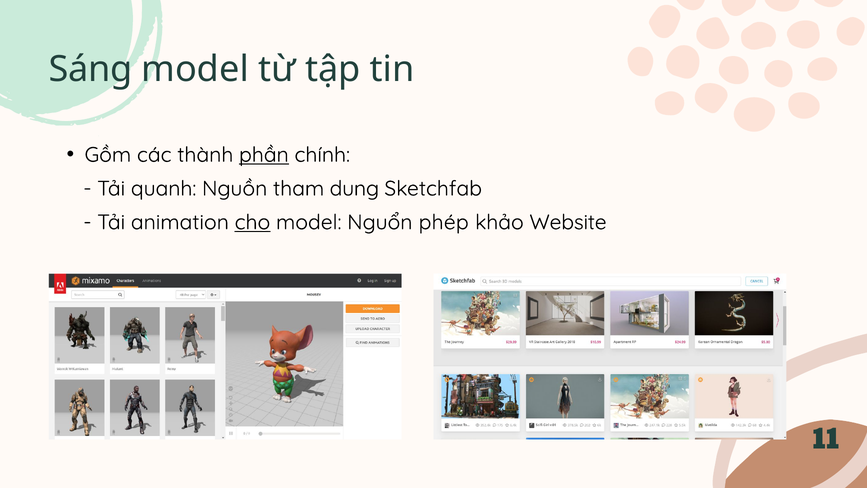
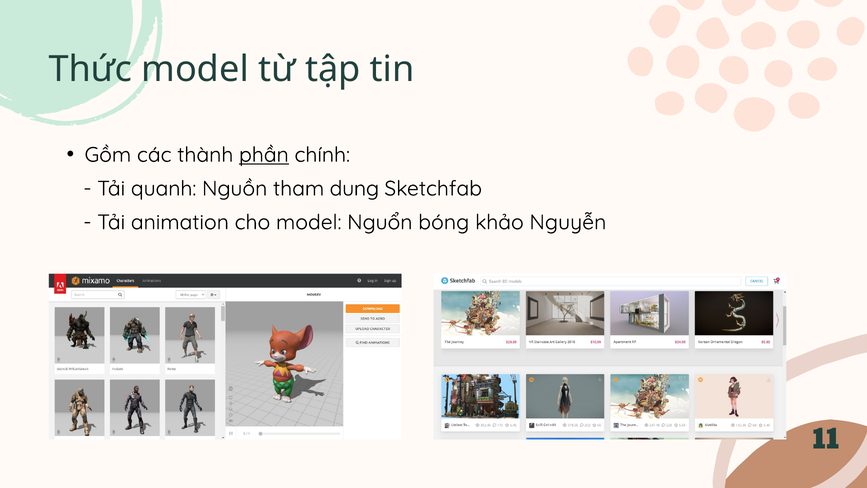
Sáng: Sáng -> Thức
cho underline: present -> none
phép: phép -> bóng
Website: Website -> Nguyễn
